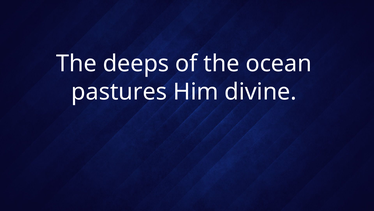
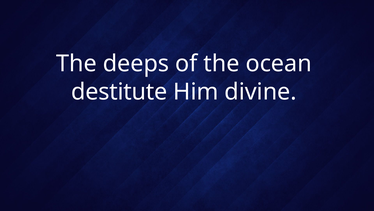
pastures: pastures -> destitute
